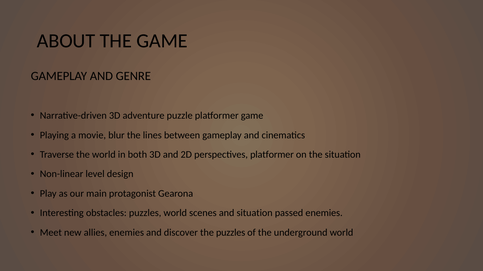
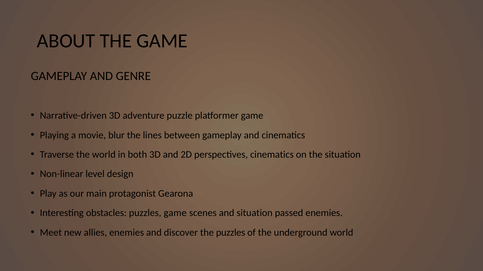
perspectives platformer: platformer -> cinematics
puzzles world: world -> game
